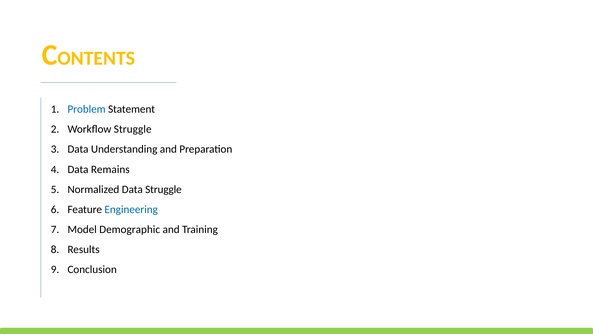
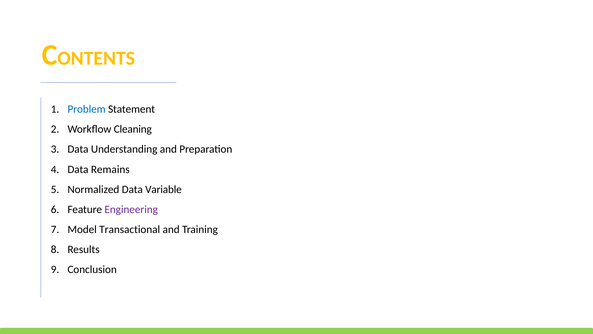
Workflow Struggle: Struggle -> Cleaning
Data Struggle: Struggle -> Variable
Engineering colour: blue -> purple
Demographic: Demographic -> Transactional
